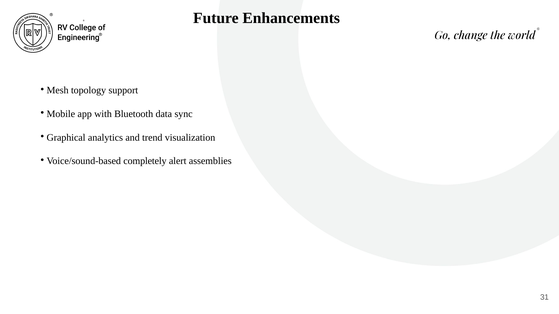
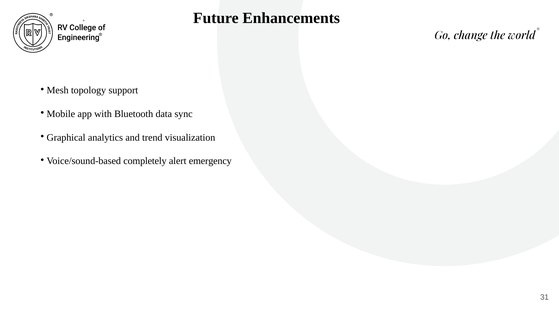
assemblies: assemblies -> emergency
